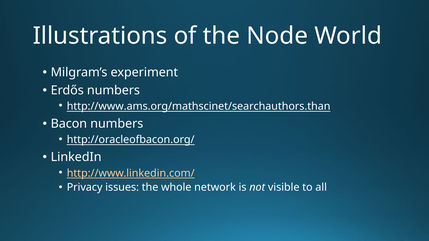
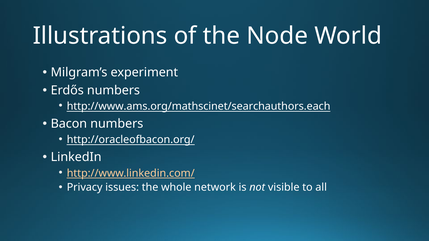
http://www.ams.org/mathscinet/searchauthors.than: http://www.ams.org/mathscinet/searchauthors.than -> http://www.ams.org/mathscinet/searchauthors.each
